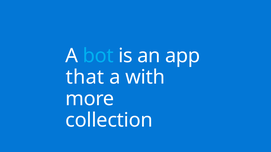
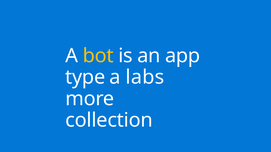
bot colour: light blue -> yellow
that: that -> type
with: with -> labs
